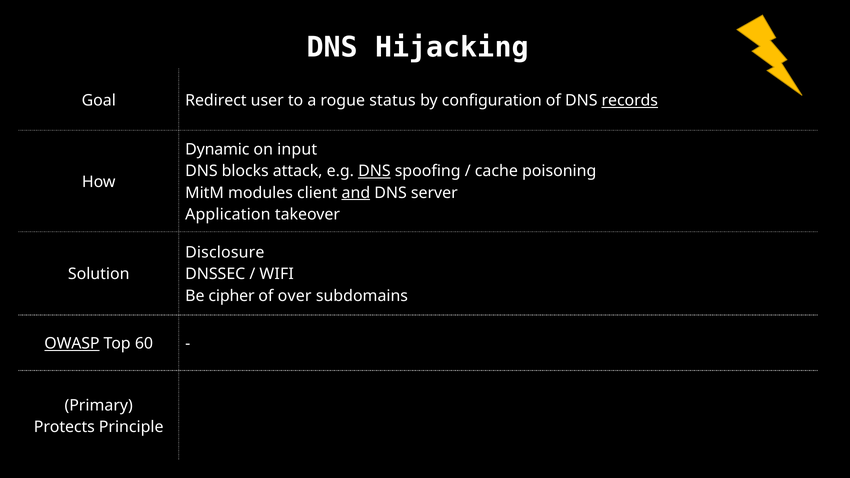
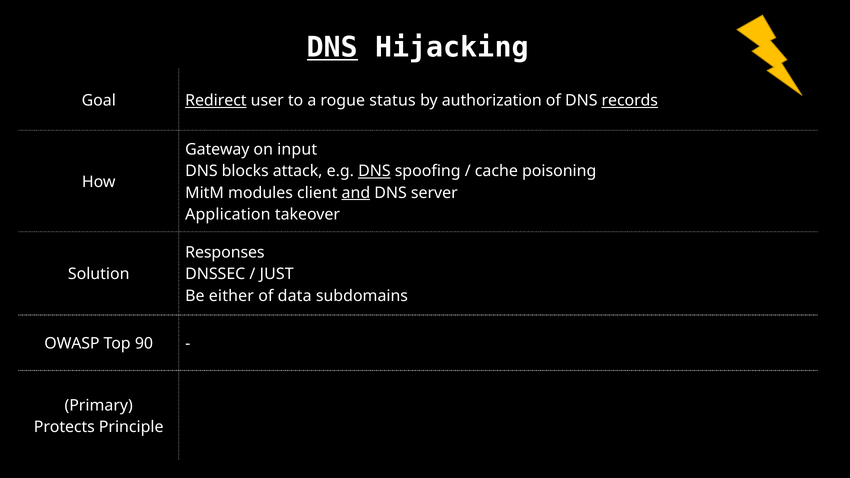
DNS at (332, 48) underline: none -> present
Redirect underline: none -> present
configuration: configuration -> authorization
Dynamic: Dynamic -> Gateway
Disclosure: Disclosure -> Responses
WIFI: WIFI -> JUST
cipher: cipher -> either
over: over -> data
OWASP underline: present -> none
60: 60 -> 90
